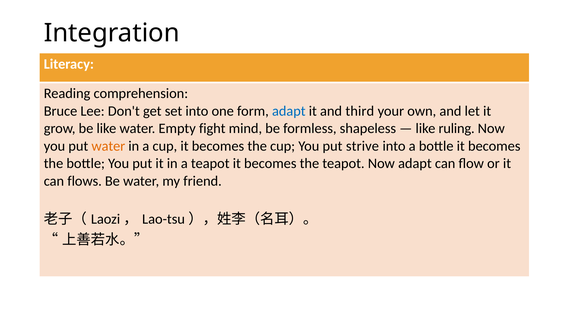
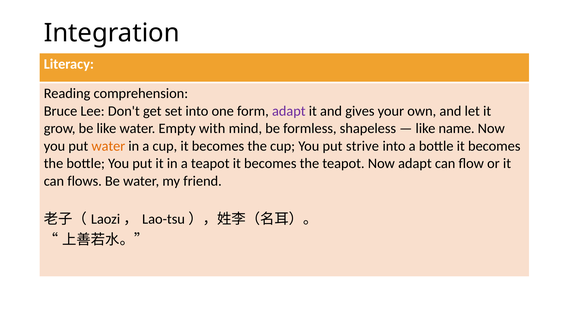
adapt at (289, 111) colour: blue -> purple
third: third -> gives
fight: fight -> with
ruling: ruling -> name
